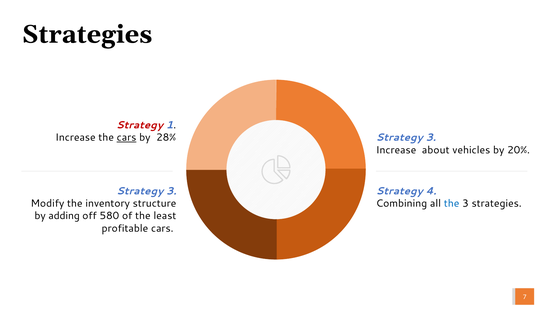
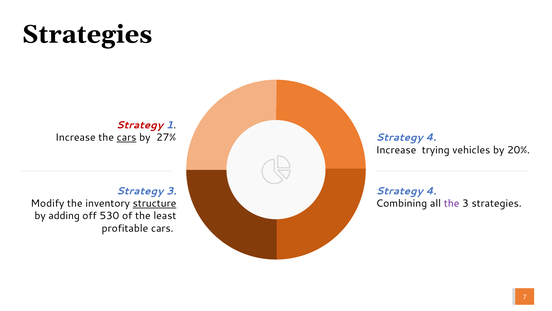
28%: 28% -> 27%
3 at (431, 137): 3 -> 4
about: about -> trying
structure underline: none -> present
the at (452, 203) colour: blue -> purple
580: 580 -> 530
